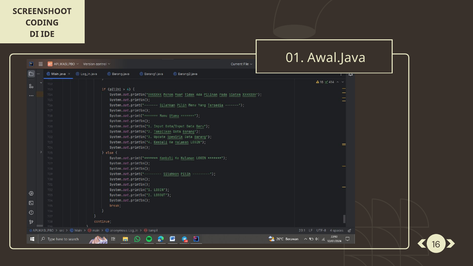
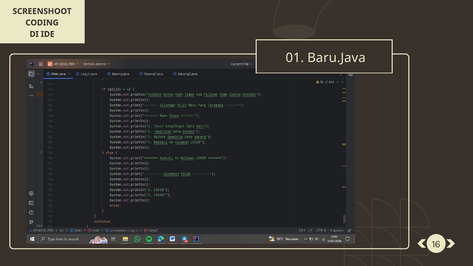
Awal.Java: Awal.Java -> Baru.Java
